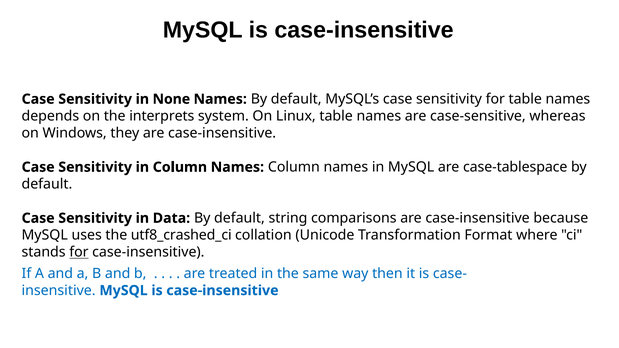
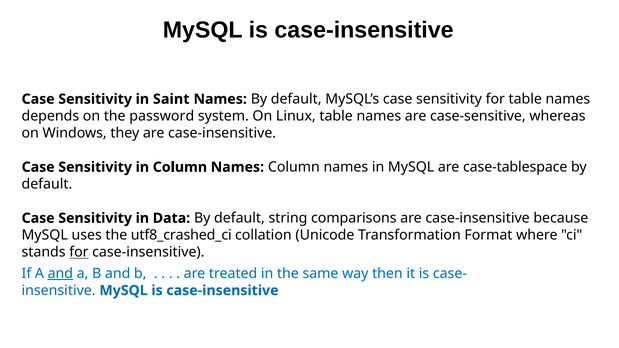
None: None -> Saint
interprets: interprets -> password
and at (60, 274) underline: none -> present
